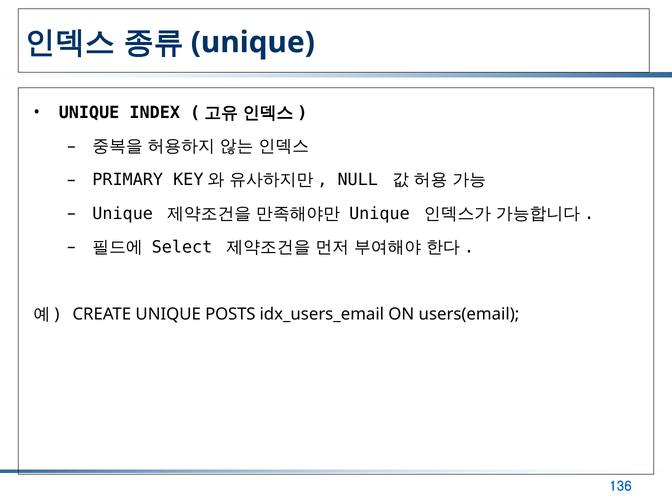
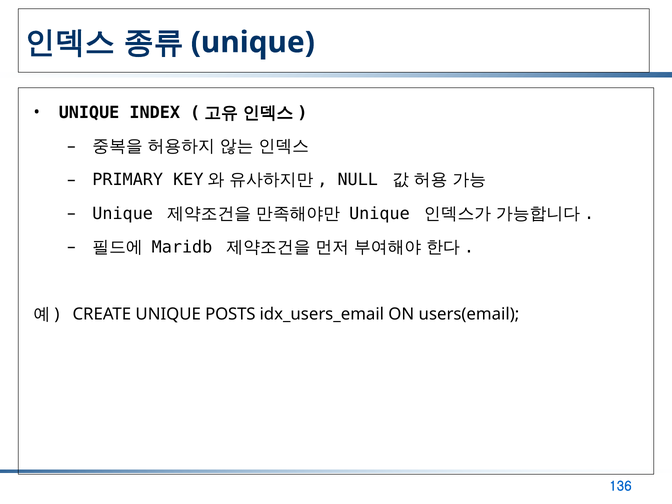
Select: Select -> Maridb
